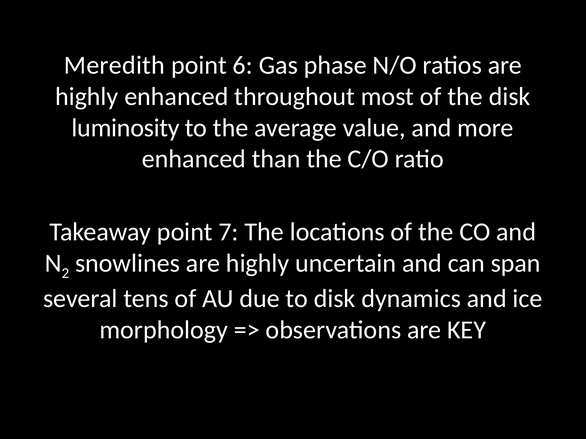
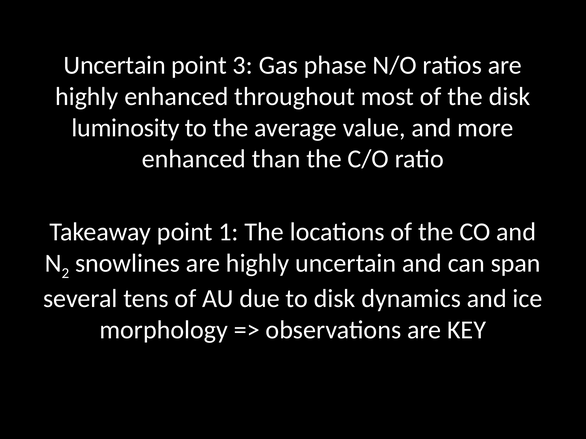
Meredith at (114, 65): Meredith -> Uncertain
6: 6 -> 3
7: 7 -> 1
